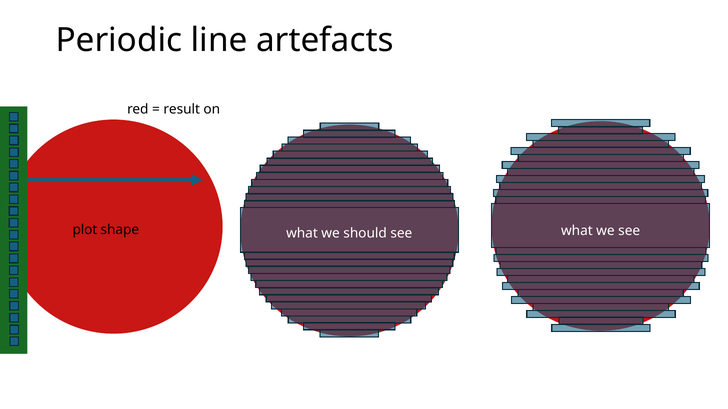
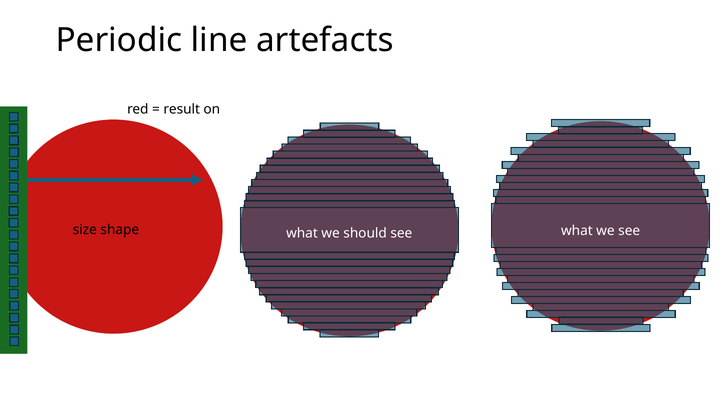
plot: plot -> size
